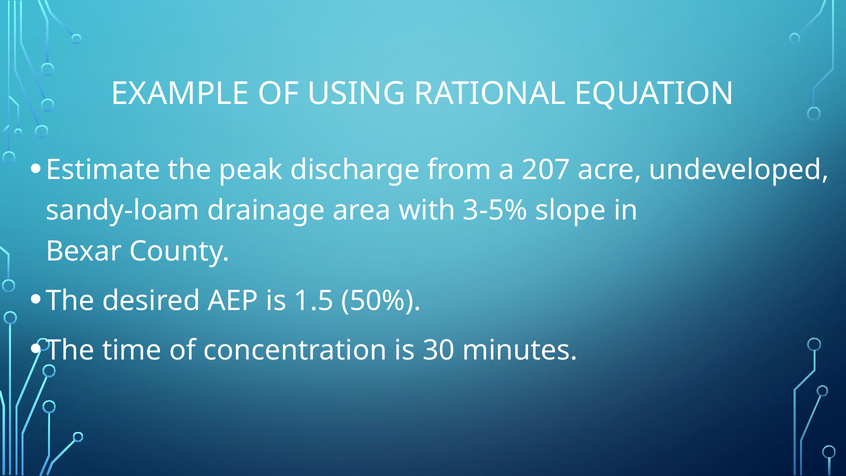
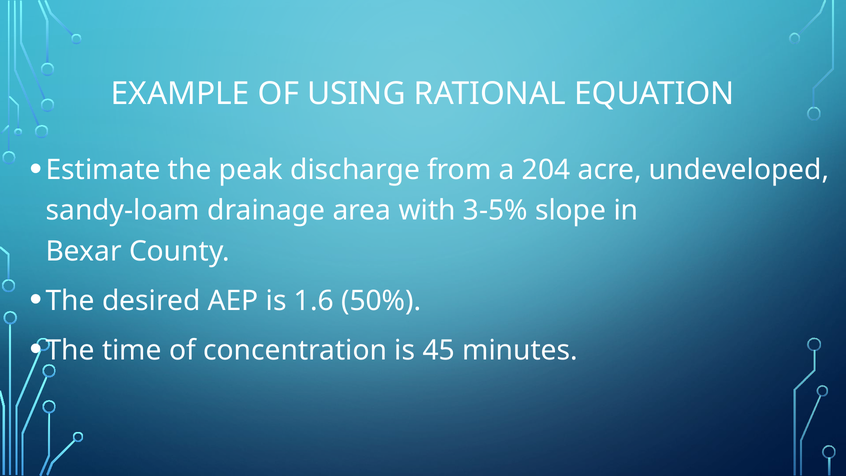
207: 207 -> 204
1.5: 1.5 -> 1.6
30: 30 -> 45
